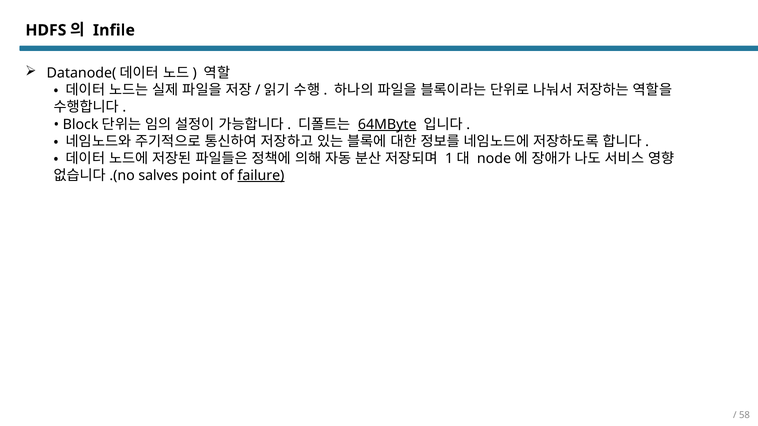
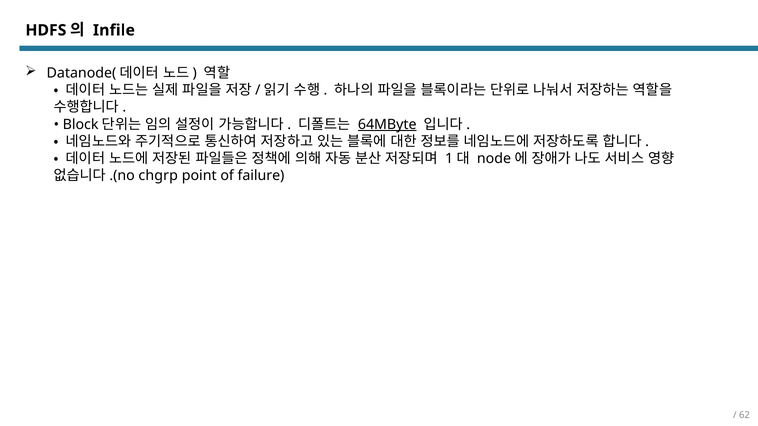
salves: salves -> chgrp
failure underline: present -> none
58: 58 -> 62
